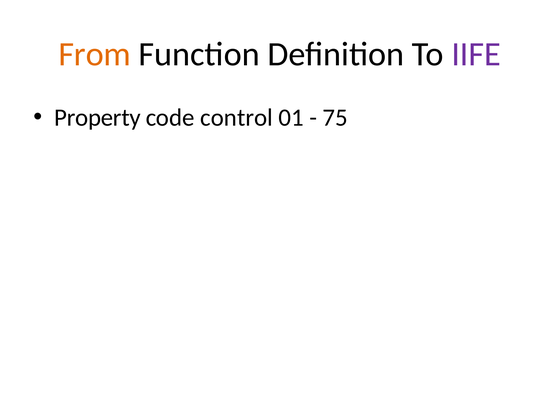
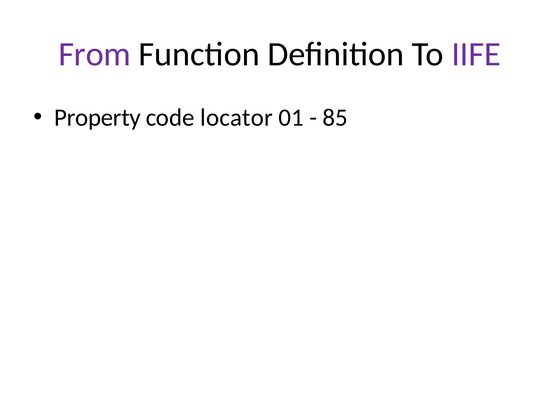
From colour: orange -> purple
control: control -> locator
75: 75 -> 85
